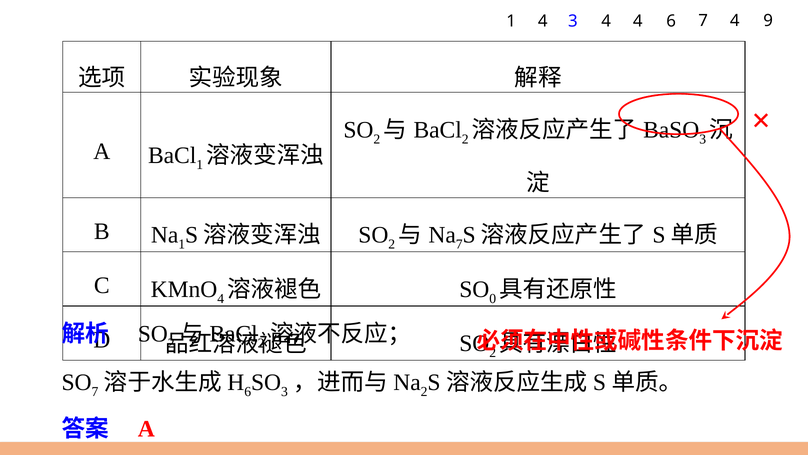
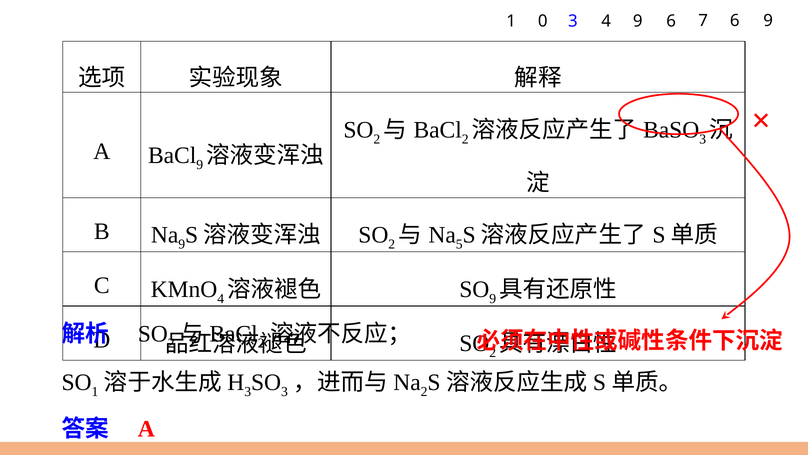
1 4: 4 -> 0
4 4: 4 -> 9
7 4: 4 -> 6
1 at (200, 165): 1 -> 9
1 at (182, 244): 1 -> 9
7 at (459, 244): 7 -> 5
0 at (493, 298): 0 -> 9
7 at (95, 391): 7 -> 1
6 at (248, 391): 6 -> 3
